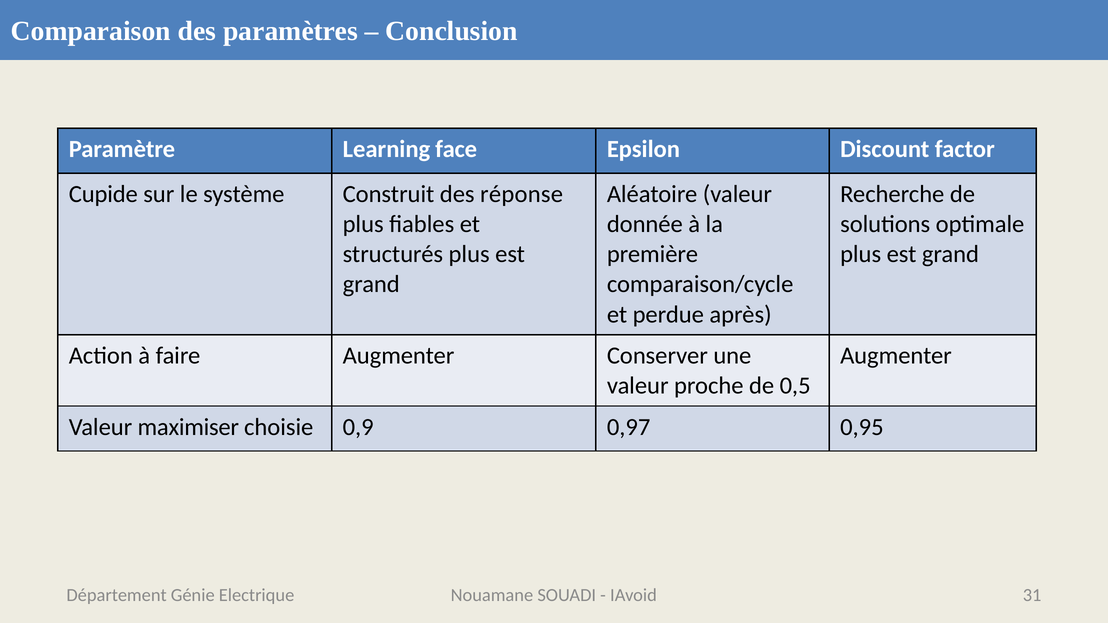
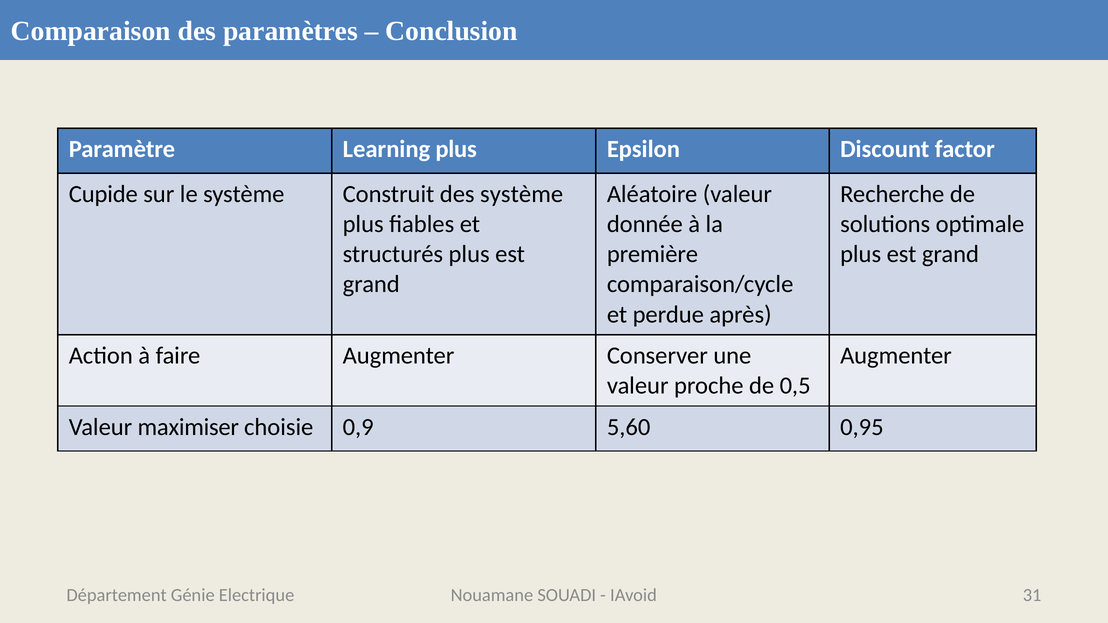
Learning face: face -> plus
des réponse: réponse -> système
0,97: 0,97 -> 5,60
